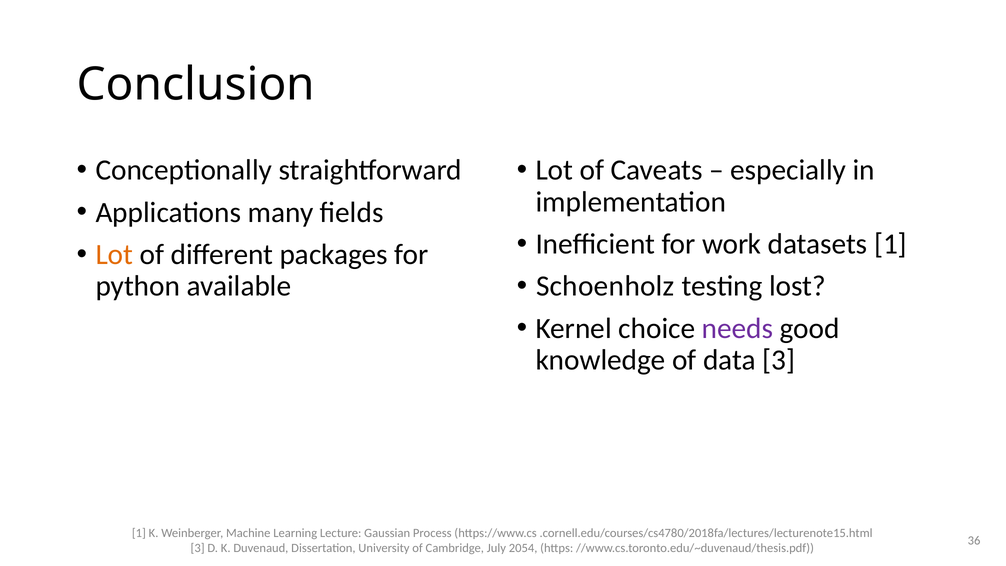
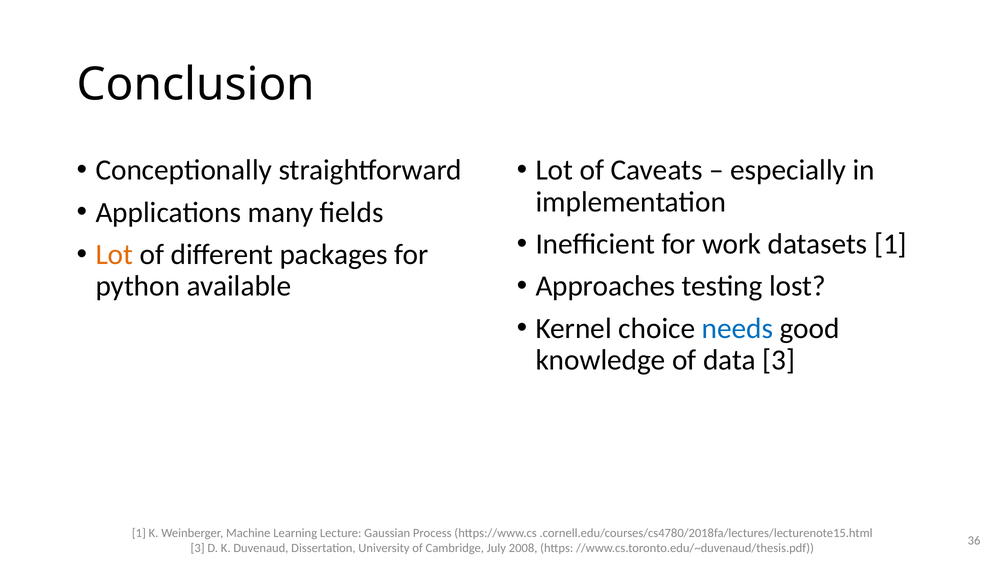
Schoenholz: Schoenholz -> Approaches
needs colour: purple -> blue
2054: 2054 -> 2008
